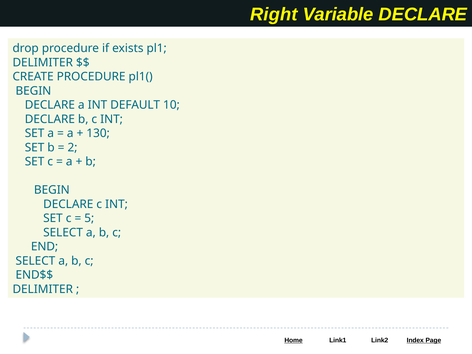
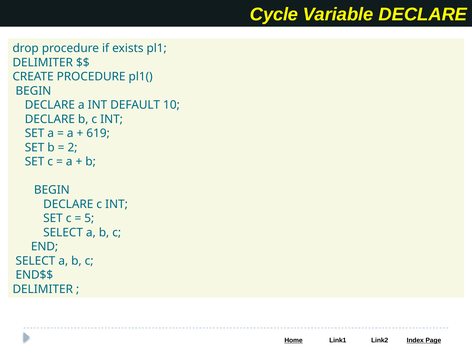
Right: Right -> Cycle
130: 130 -> 619
